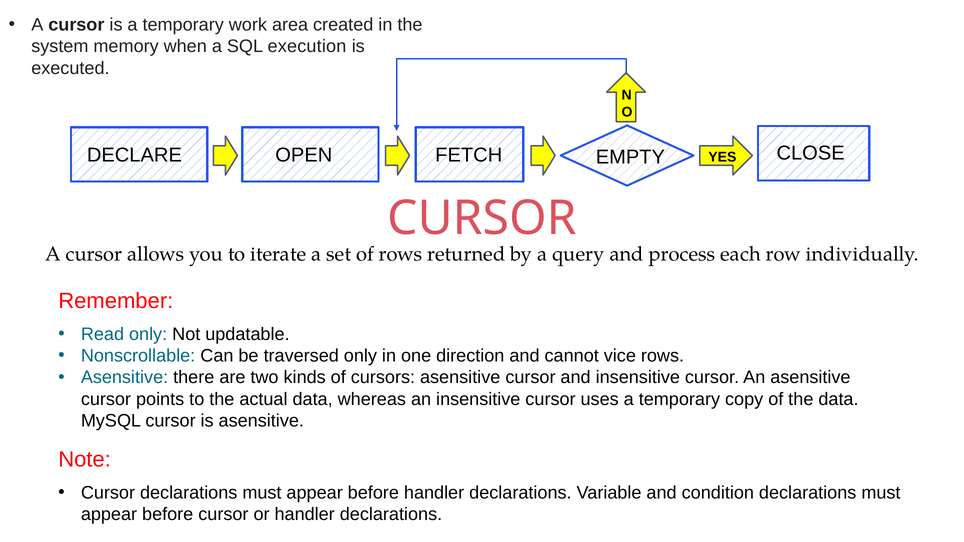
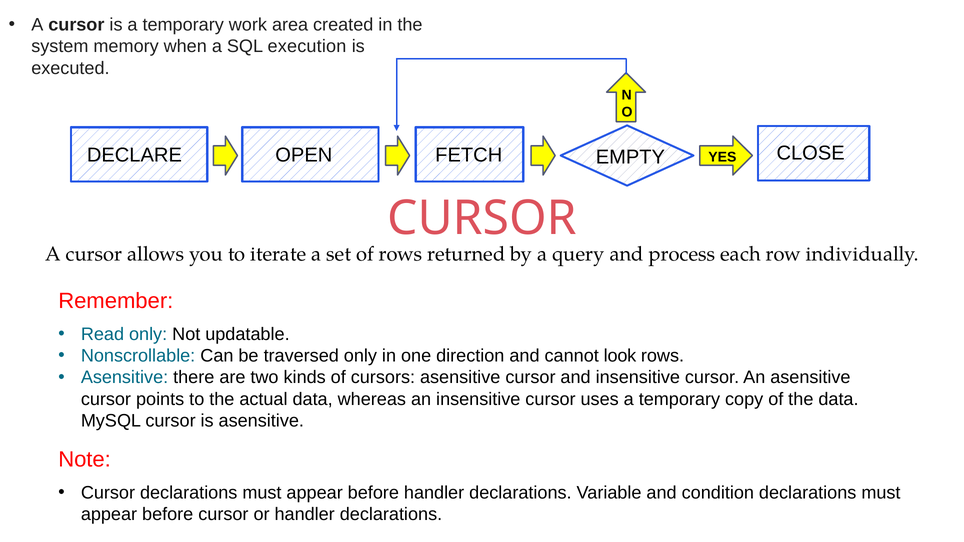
vice: vice -> look
